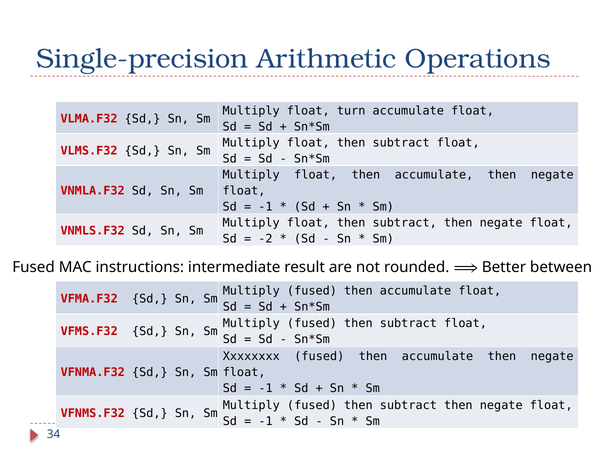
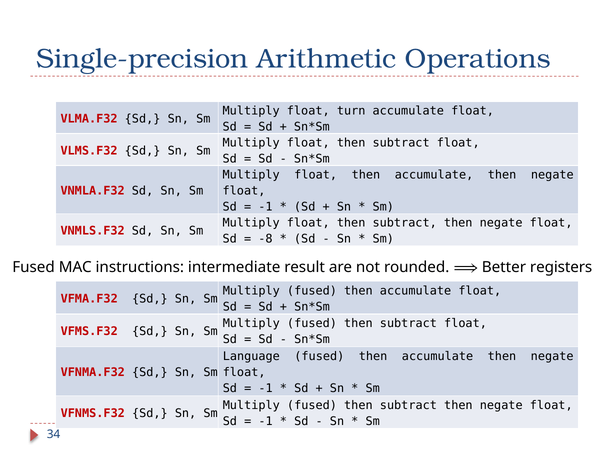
-2: -2 -> -8
between: between -> registers
Xxxxxxxx: Xxxxxxxx -> Language
